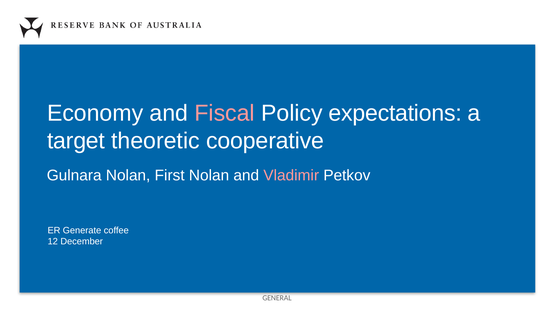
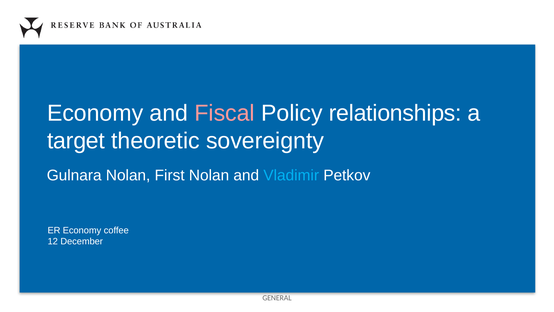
expectations: expectations -> relationships
cooperative: cooperative -> sovereignty
Vladimir colour: pink -> light blue
ER Generate: Generate -> Economy
